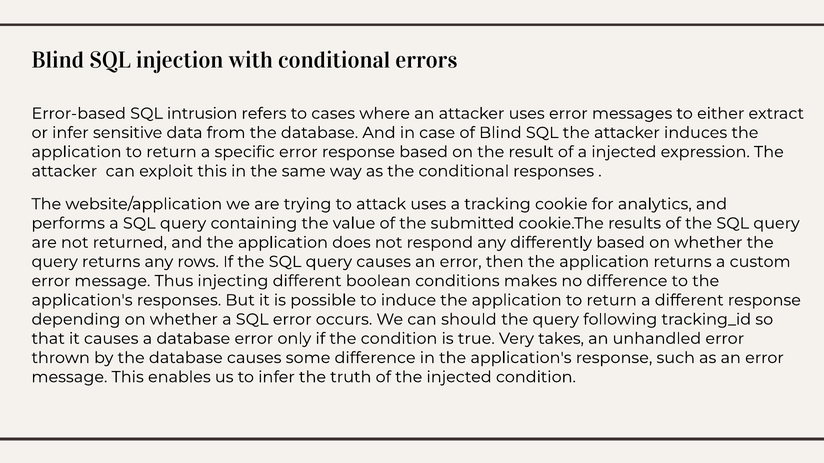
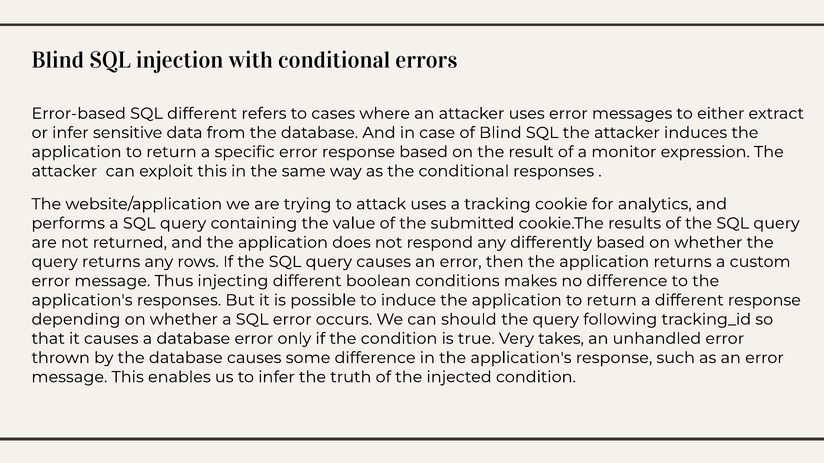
SQL intrusion: intrusion -> different
a injected: injected -> monitor
